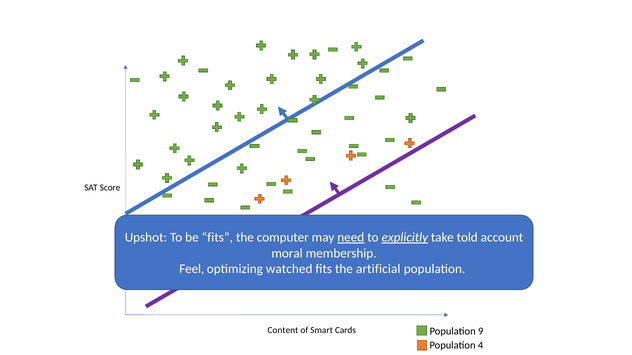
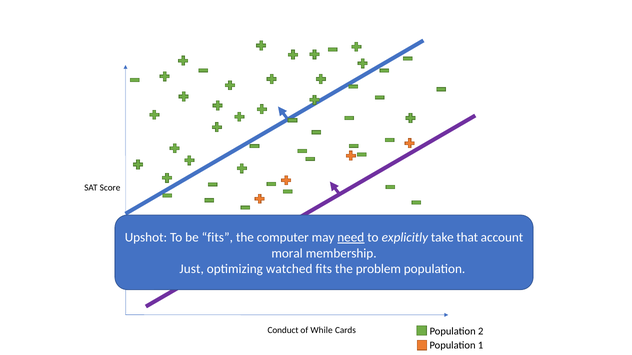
explicitly underline: present -> none
told: told -> that
Feel: Feel -> Just
artificial: artificial -> problem
Content: Content -> Conduct
Smart: Smart -> While
9: 9 -> 2
4: 4 -> 1
